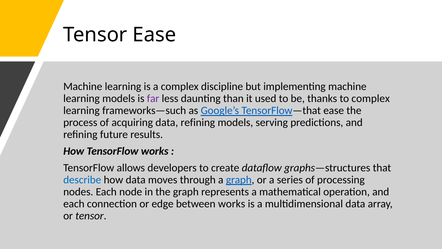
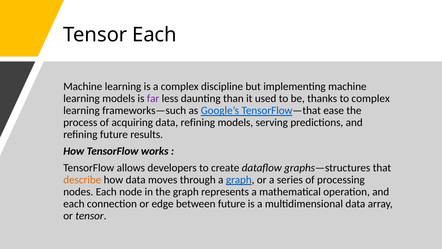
Tensor Ease: Ease -> Each
describe colour: blue -> orange
between works: works -> future
